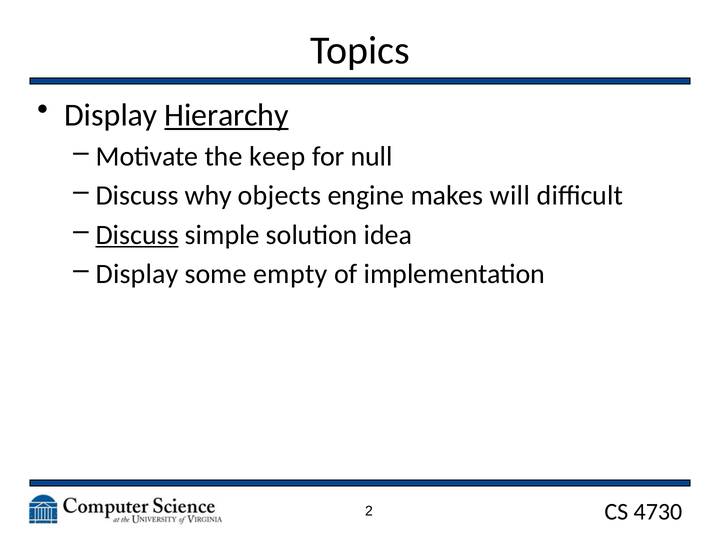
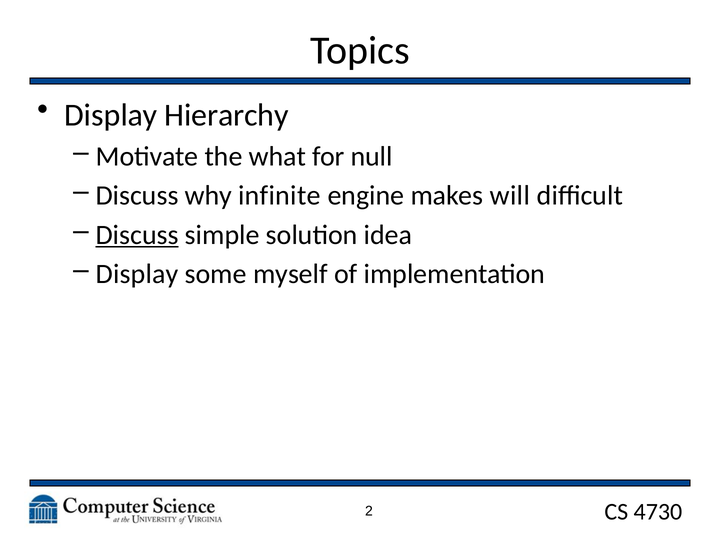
Hierarchy underline: present -> none
keep: keep -> what
objects: objects -> infinite
empty: empty -> myself
